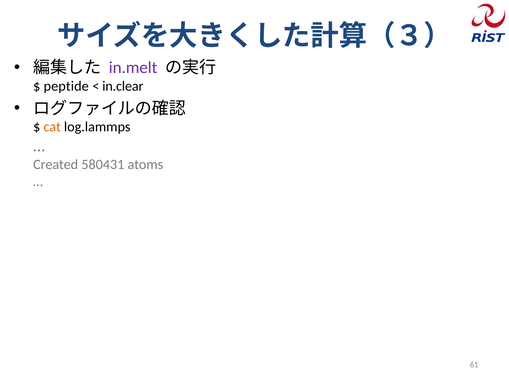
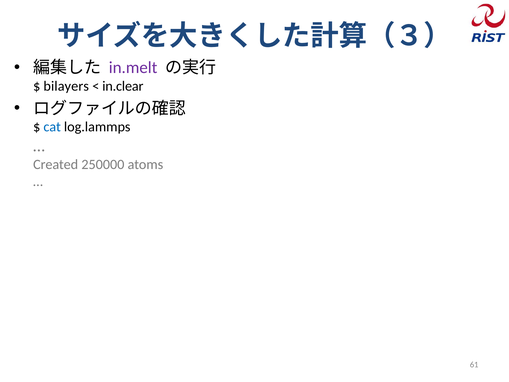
peptide: peptide -> bilayers
cat colour: orange -> blue
580431: 580431 -> 250000
